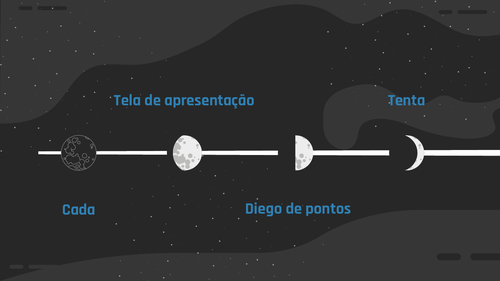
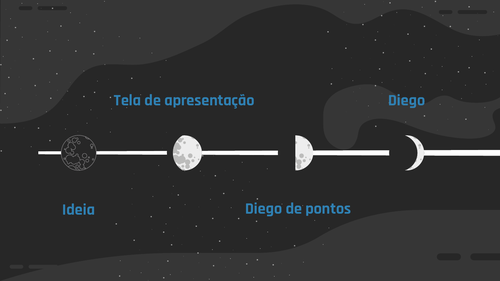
Tenta at (407, 100): Tenta -> Diego
Cada: Cada -> Ideia
